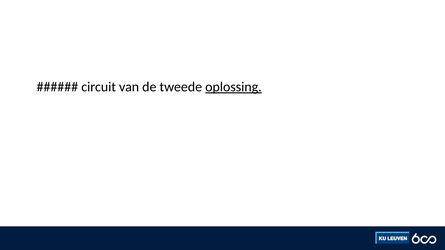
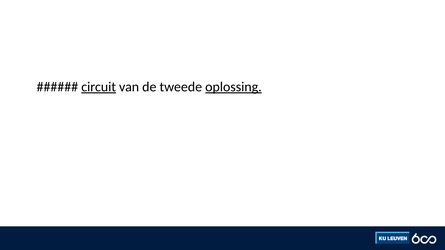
circuit underline: none -> present
